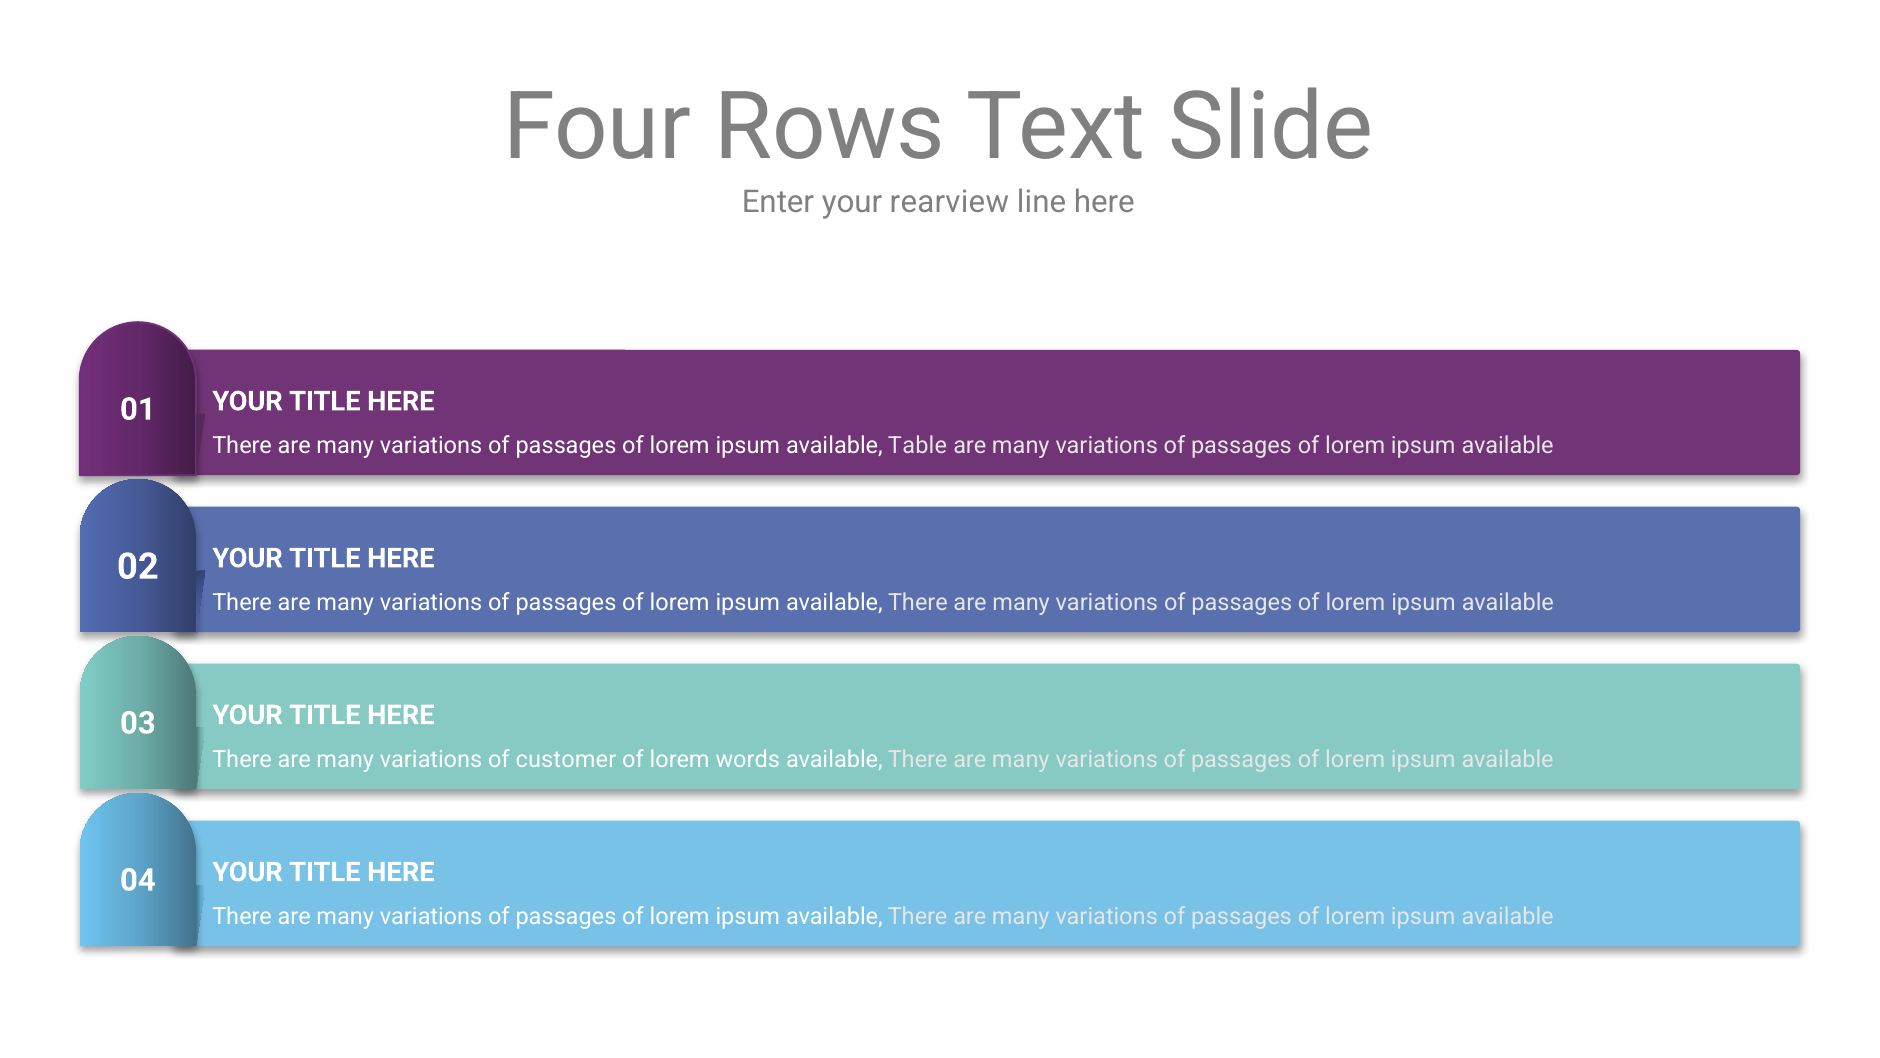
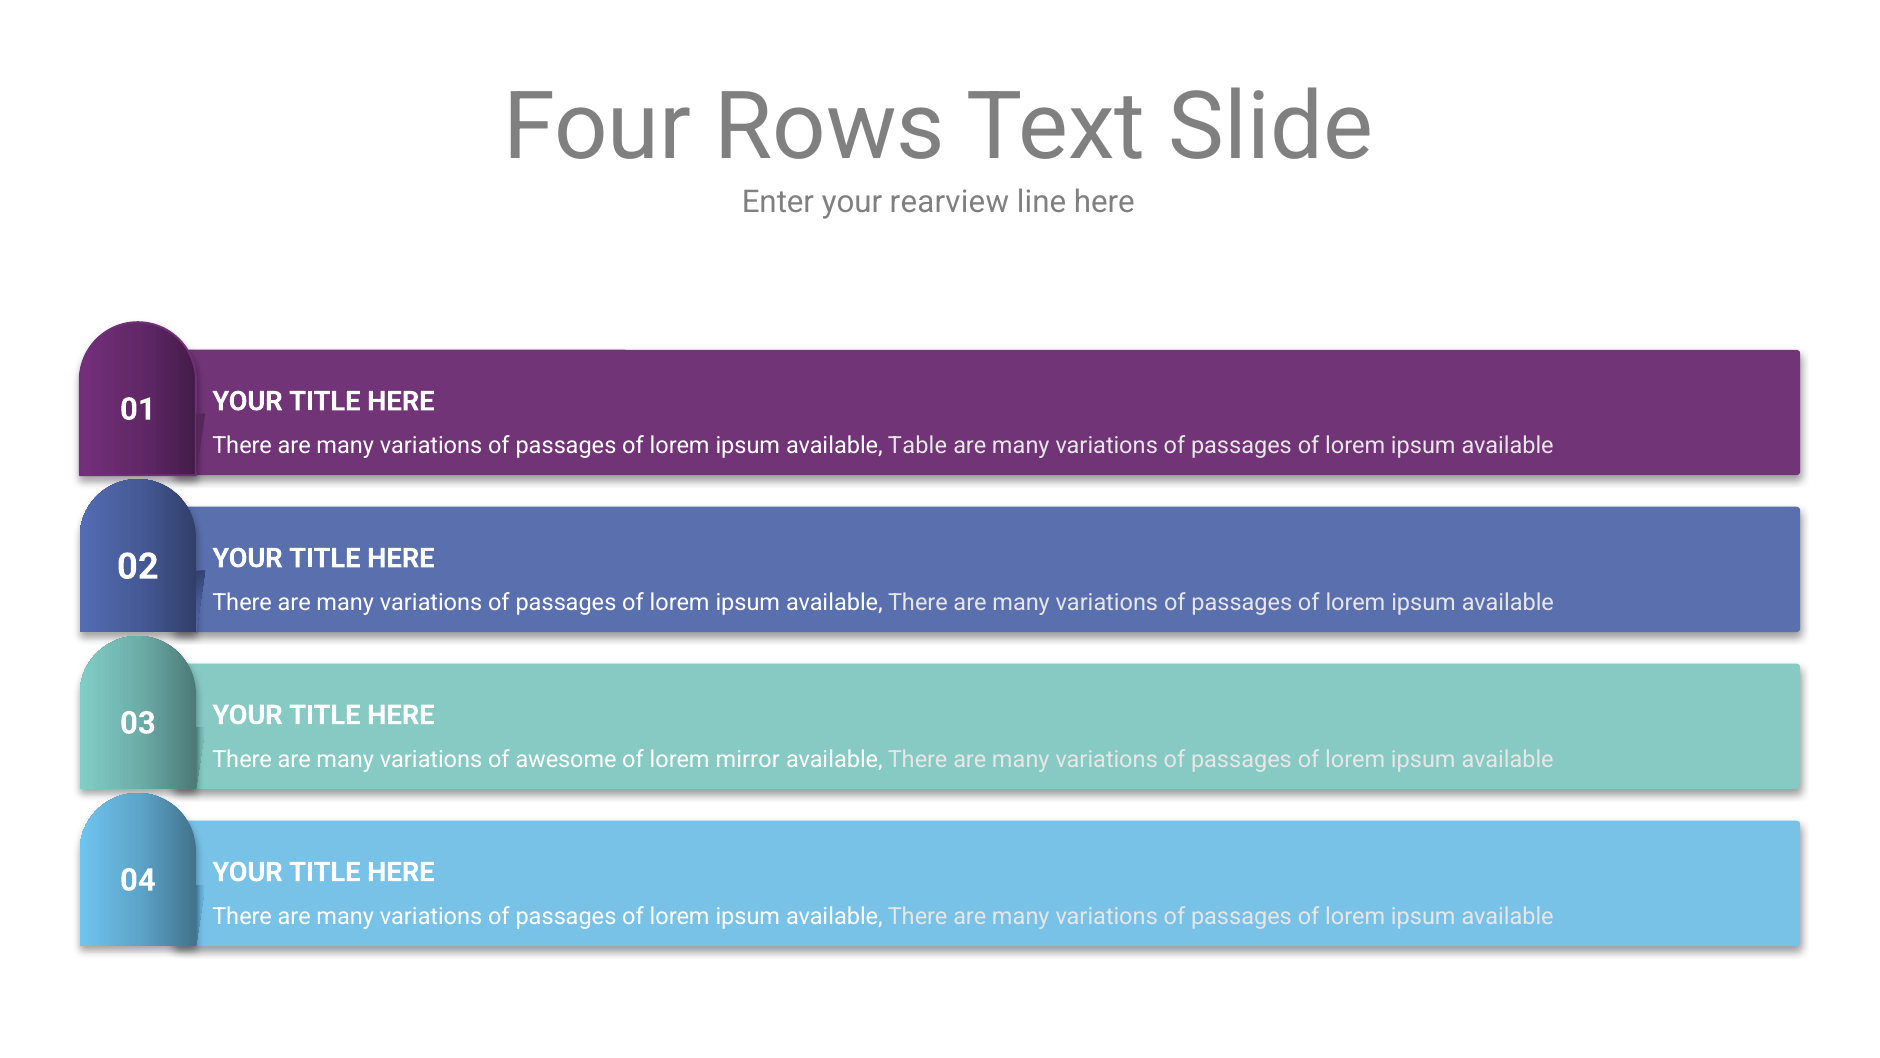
customer: customer -> awesome
words: words -> mirror
